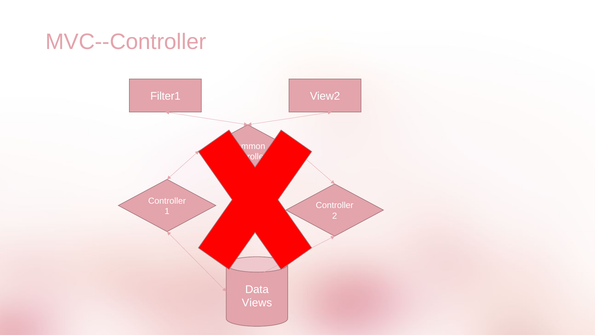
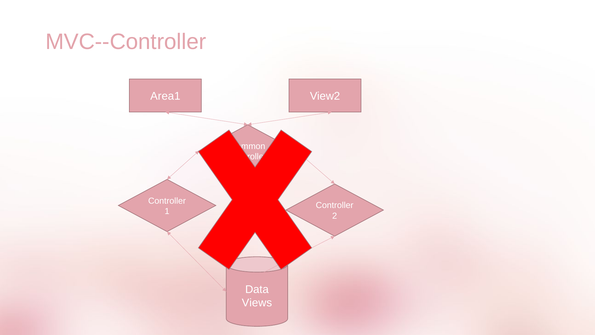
Filter1: Filter1 -> Area1
